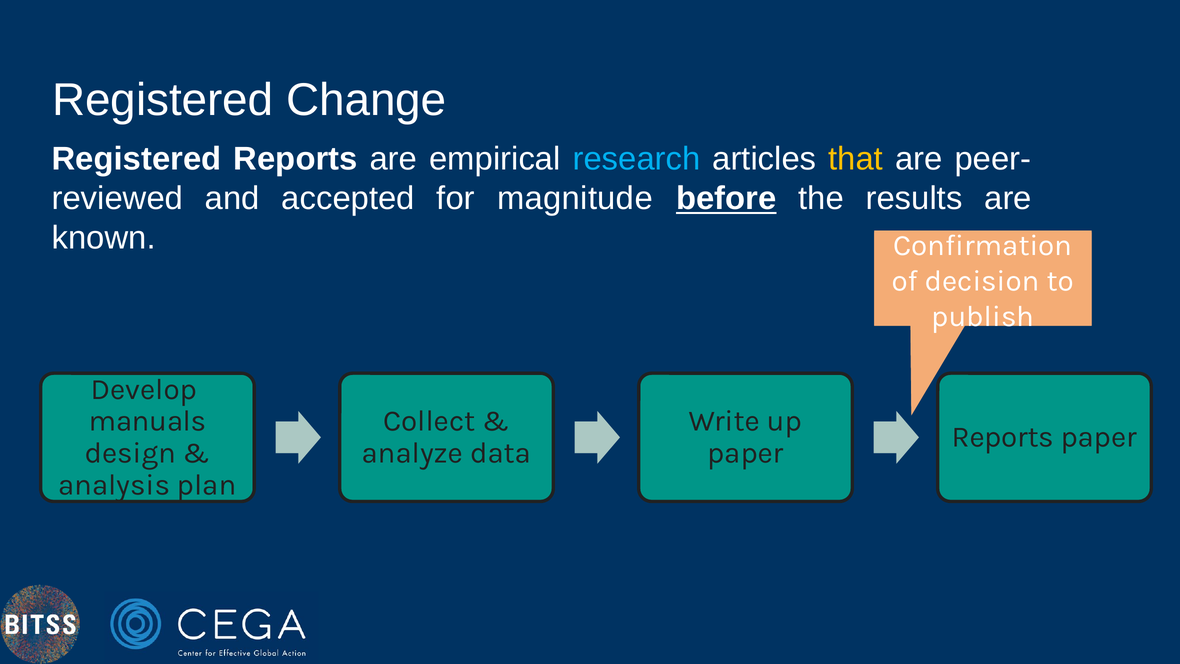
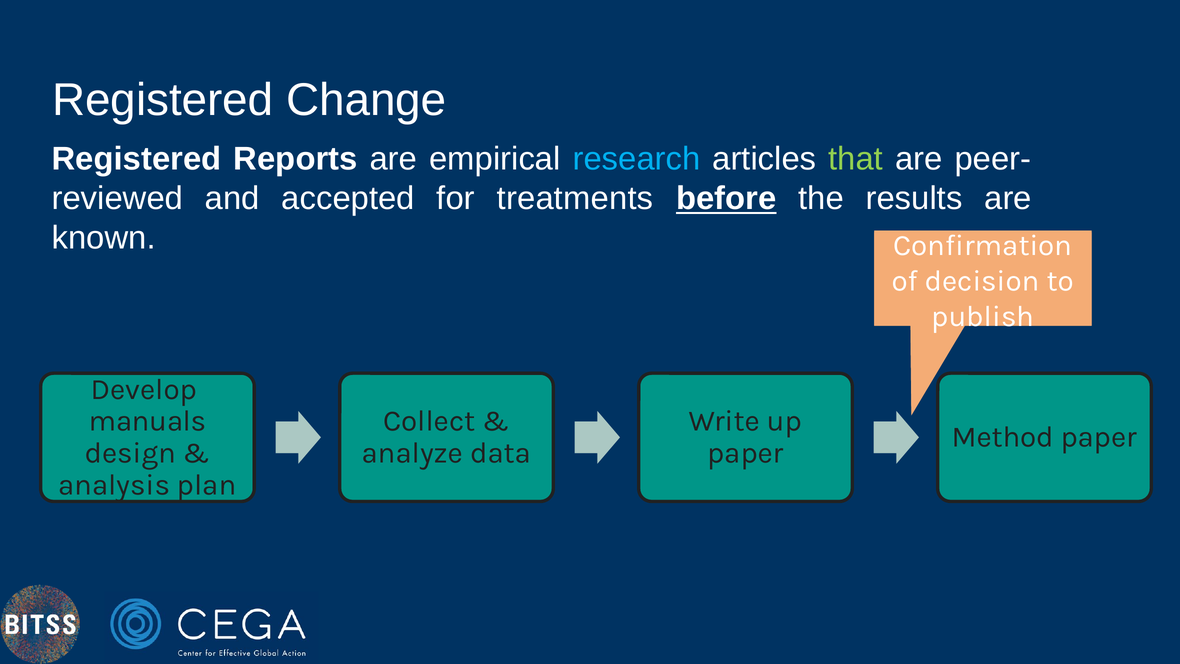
that colour: yellow -> light green
magnitude: magnitude -> treatments
Reports at (1003, 437): Reports -> Method
